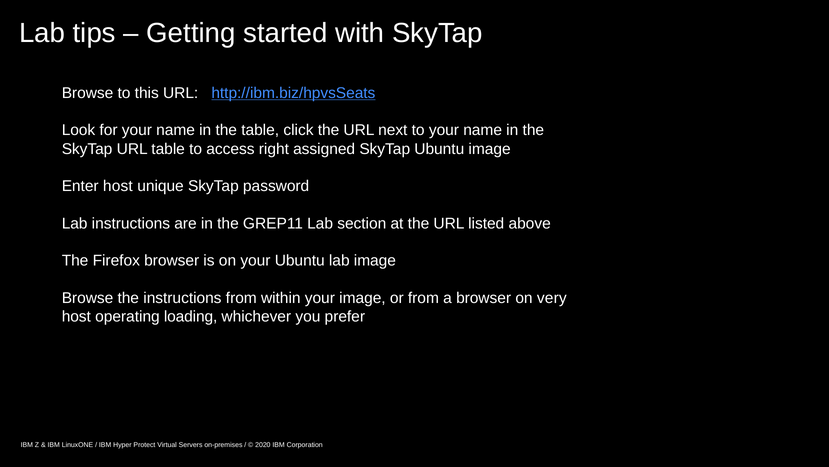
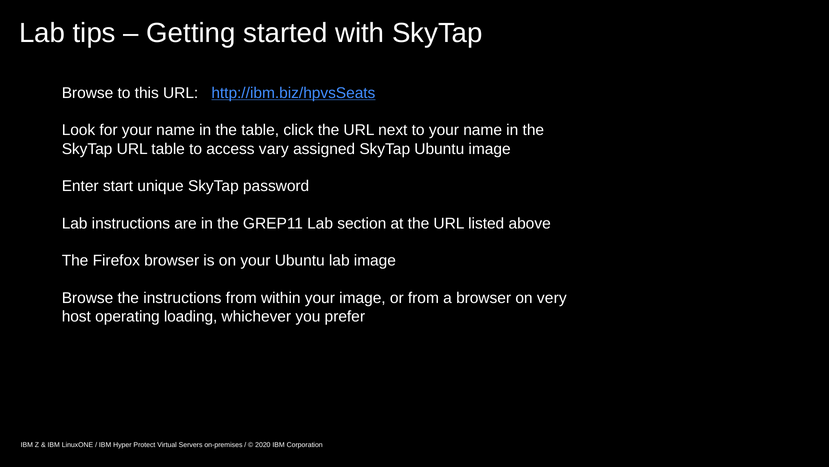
right: right -> vary
Enter host: host -> start
